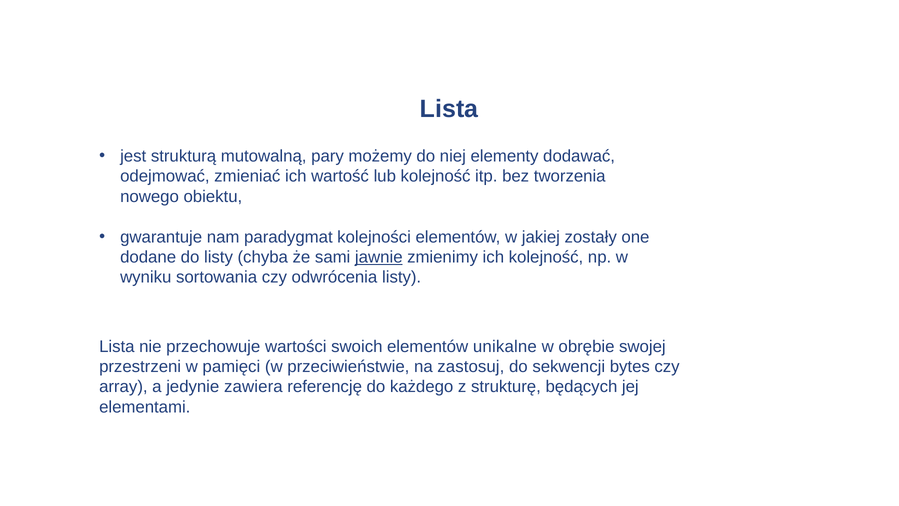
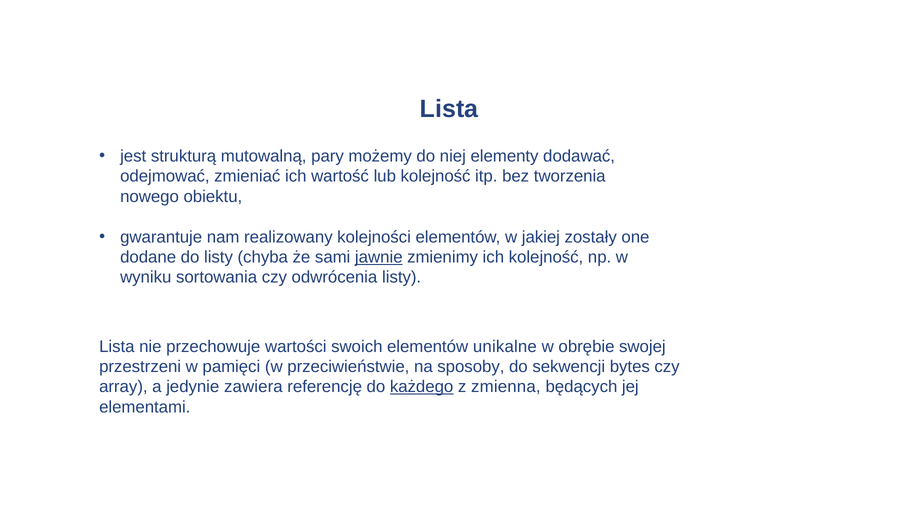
paradygmat: paradygmat -> realizowany
zastosuj: zastosuj -> sposoby
każdego underline: none -> present
strukturę: strukturę -> zmienna
